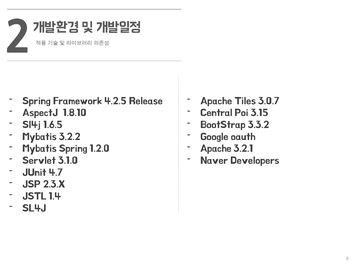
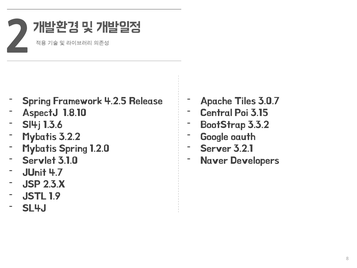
1.6.5: 1.6.5 -> 1.3.6
Apache at (216, 148): Apache -> Server
1.4: 1.4 -> 1.9
